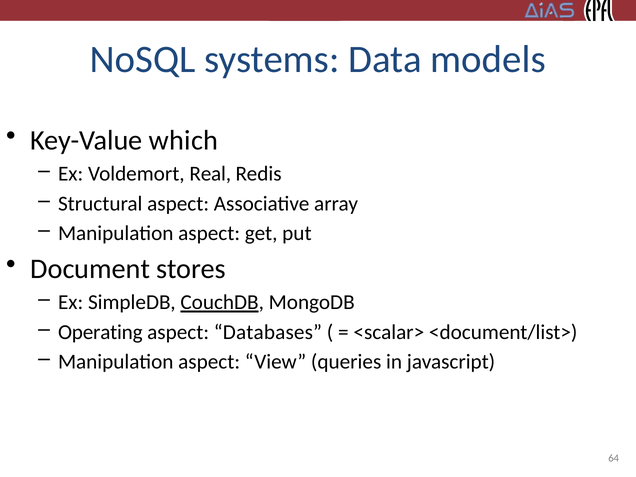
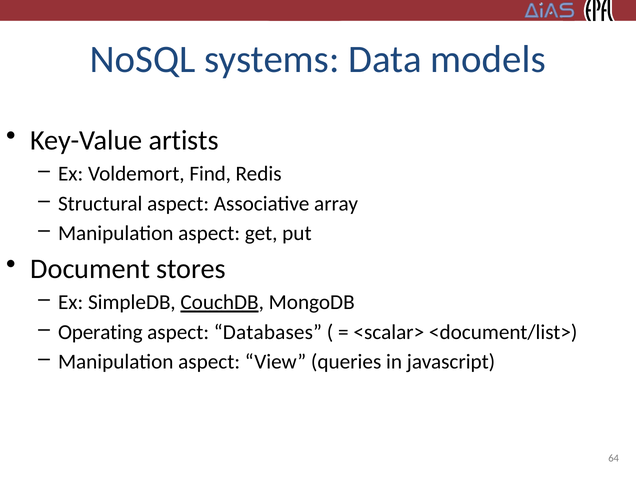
which: which -> artists
Real: Real -> Find
